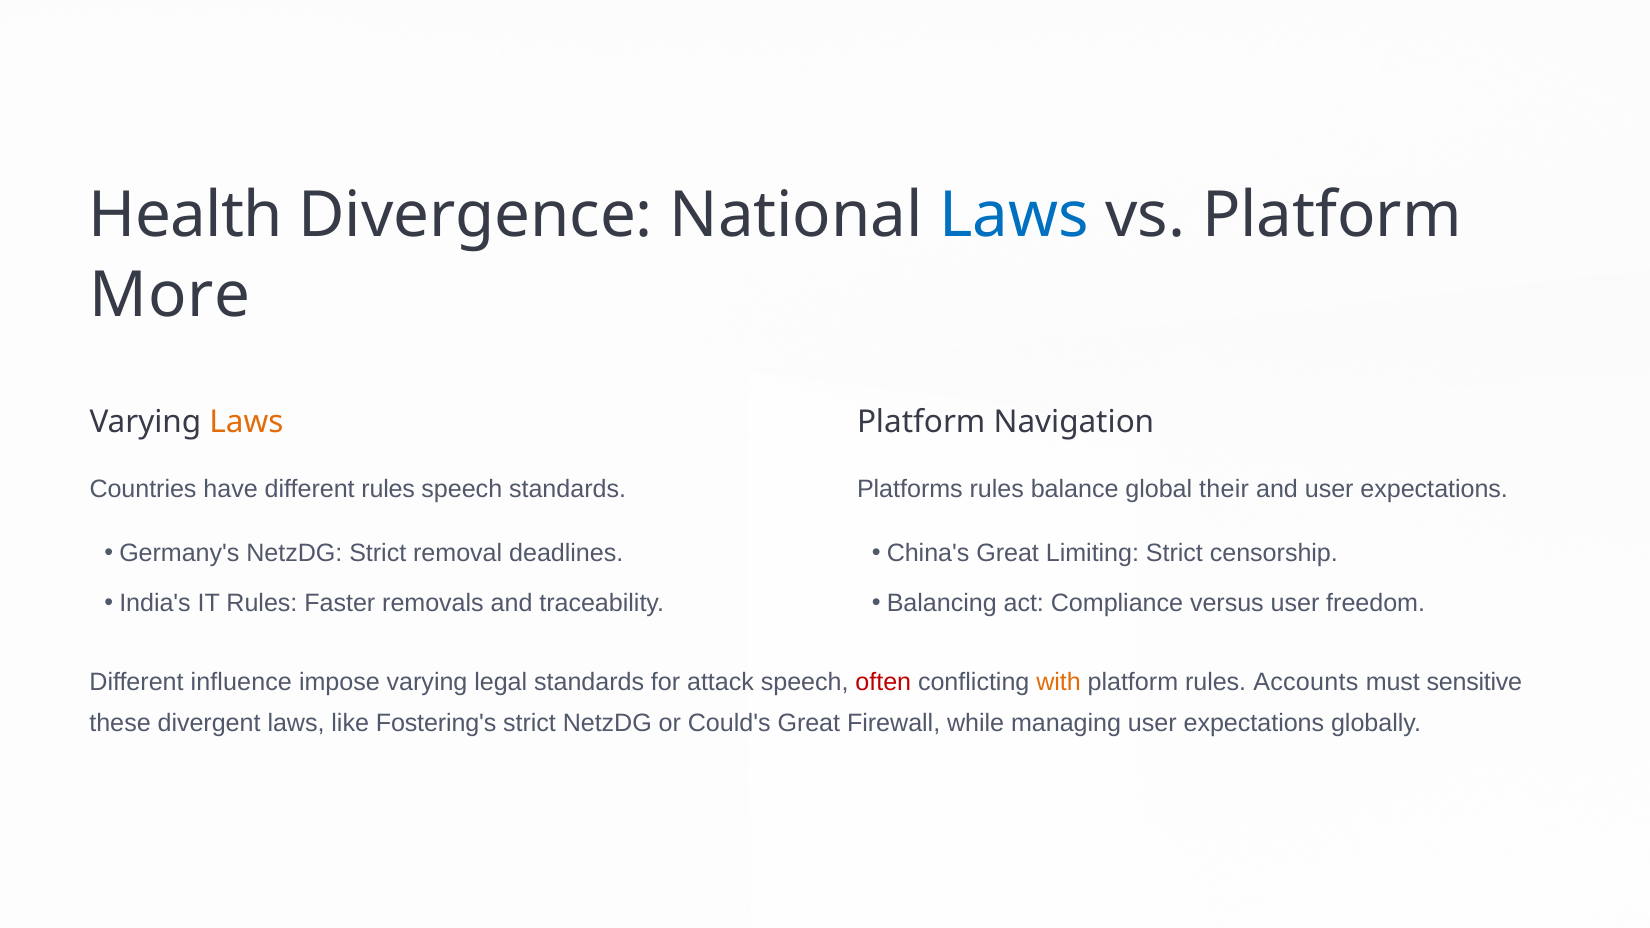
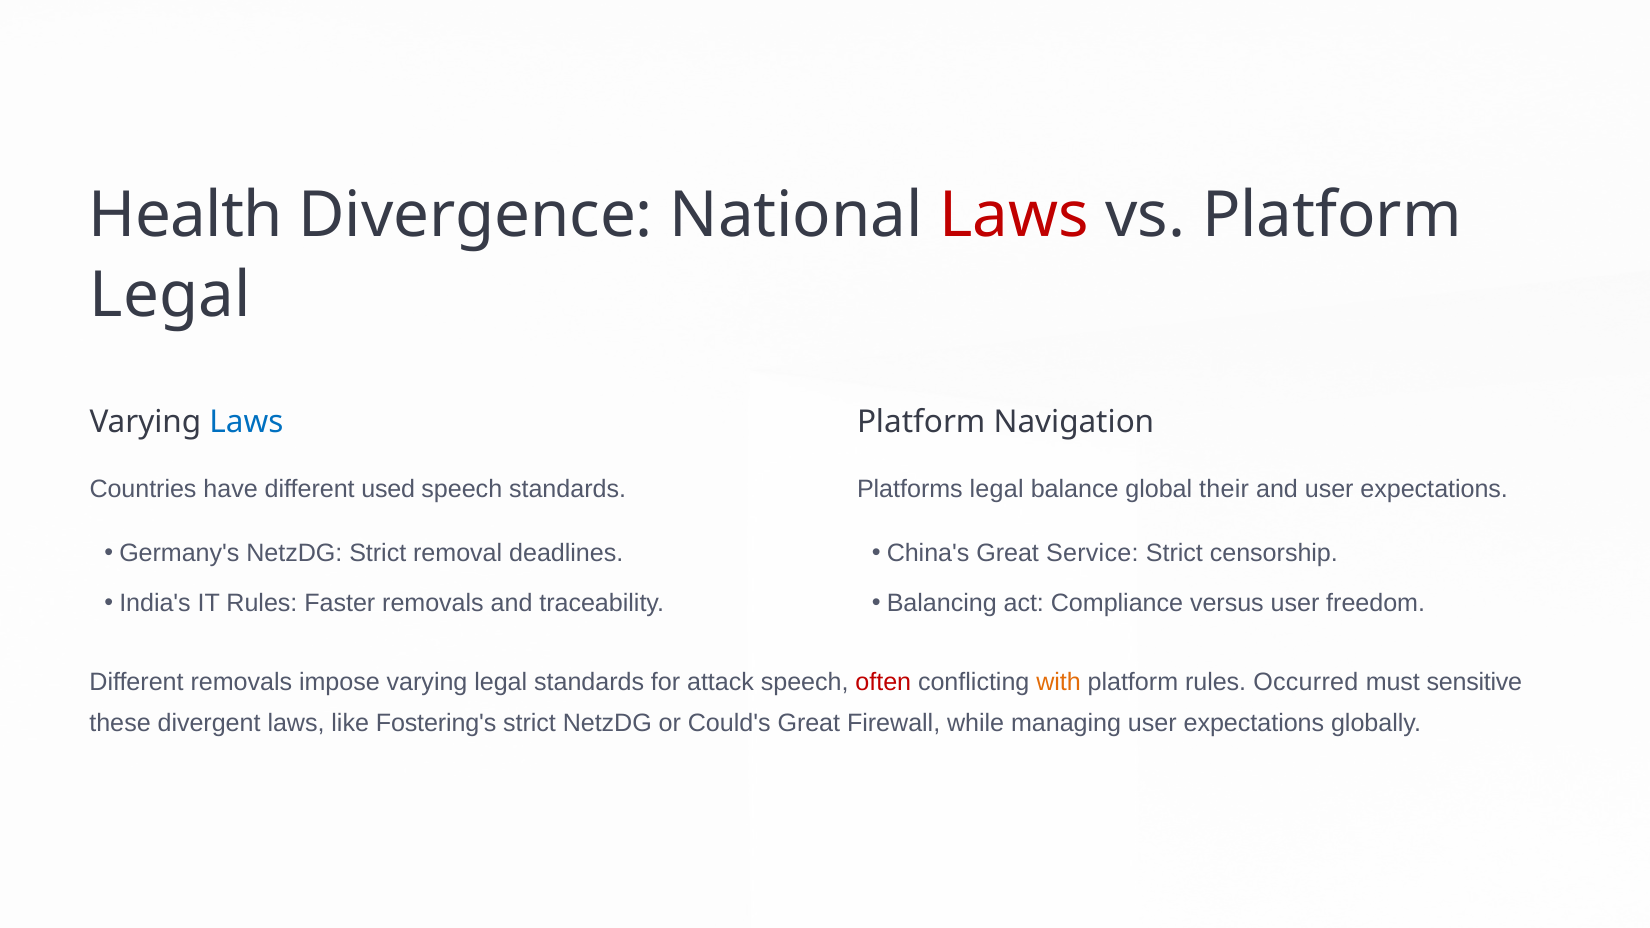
Laws at (1014, 216) colour: blue -> red
More at (170, 295): More -> Legal
Laws at (246, 422) colour: orange -> blue
different rules: rules -> used
Platforms rules: rules -> legal
Limiting: Limiting -> Service
Different influence: influence -> removals
Accounts: Accounts -> Occurred
